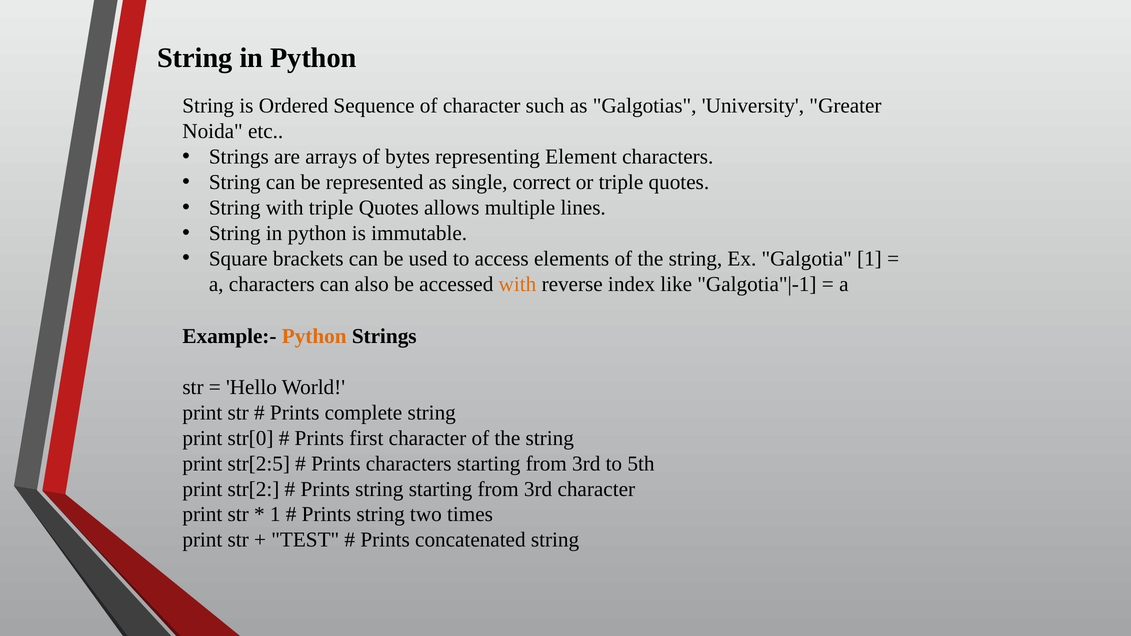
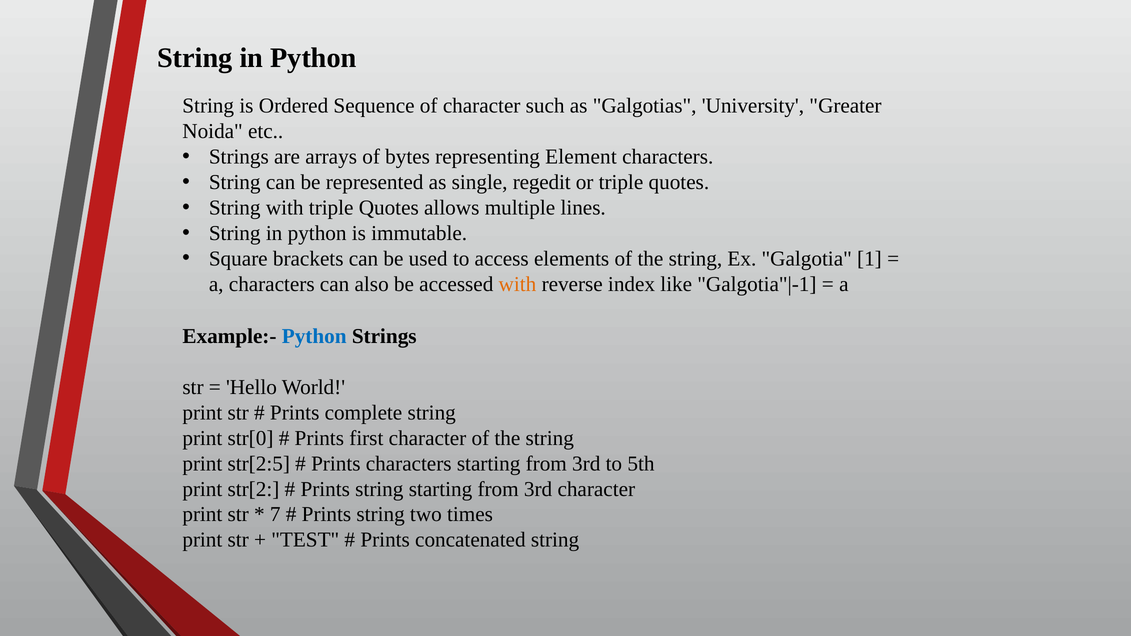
correct: correct -> regedit
Python at (314, 337) colour: orange -> blue
1 at (275, 515): 1 -> 7
